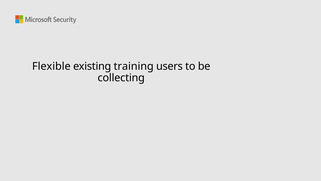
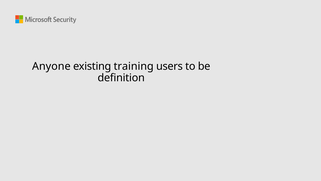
Flexible: Flexible -> Anyone
collecting: collecting -> definition
